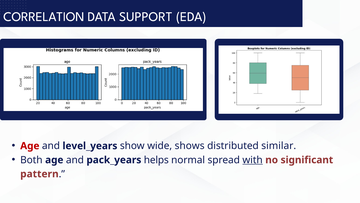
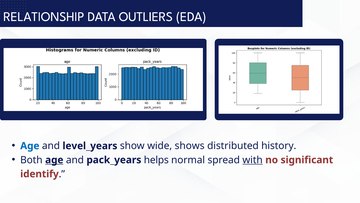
CORRELATION: CORRELATION -> RELATIONSHIP
SUPPORT: SUPPORT -> OUTLIERS
Age at (30, 146) colour: red -> blue
similar: similar -> history
age at (54, 160) underline: none -> present
pattern: pattern -> identify
